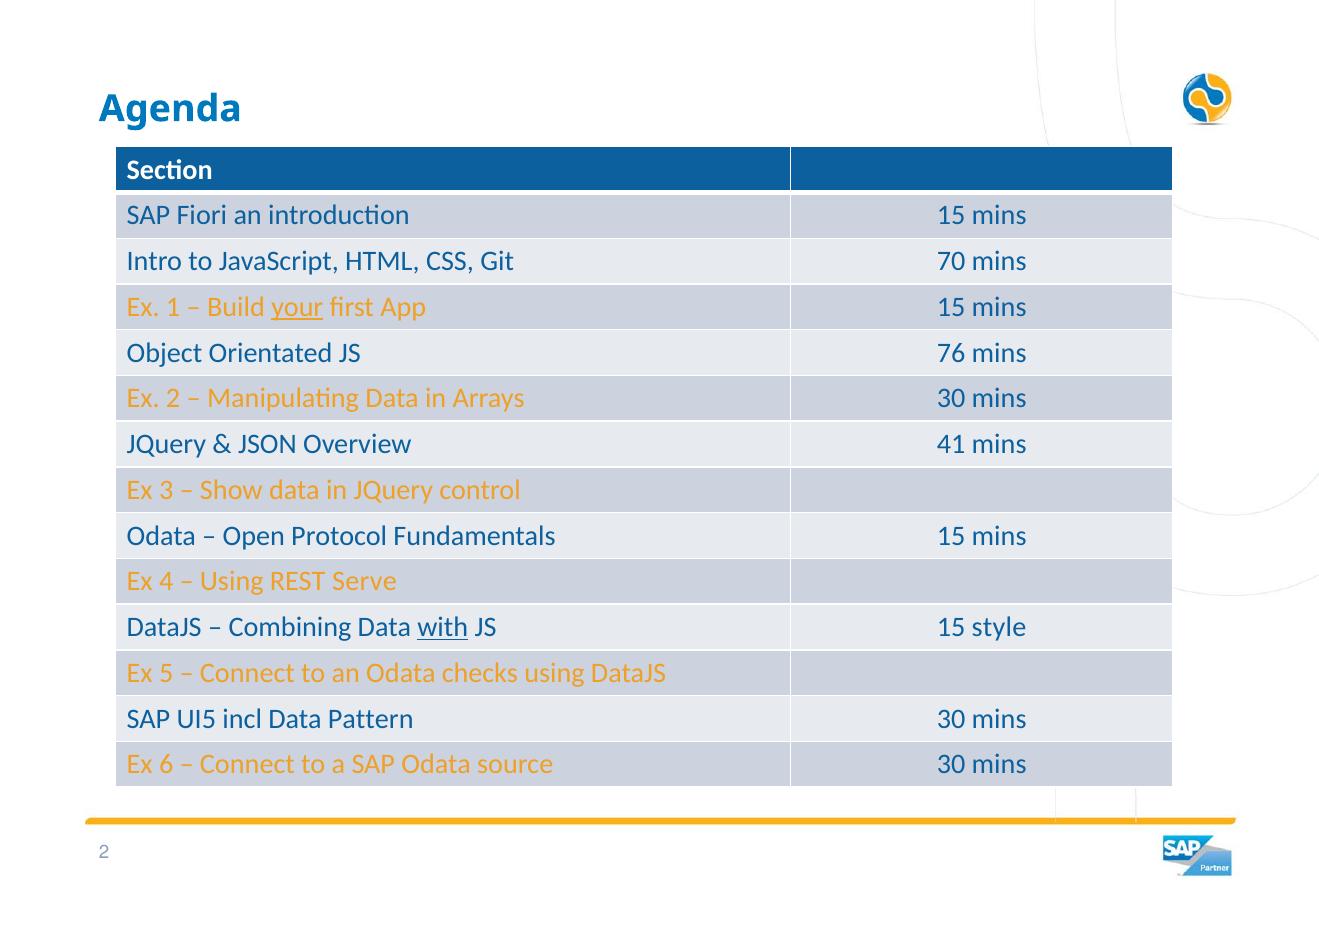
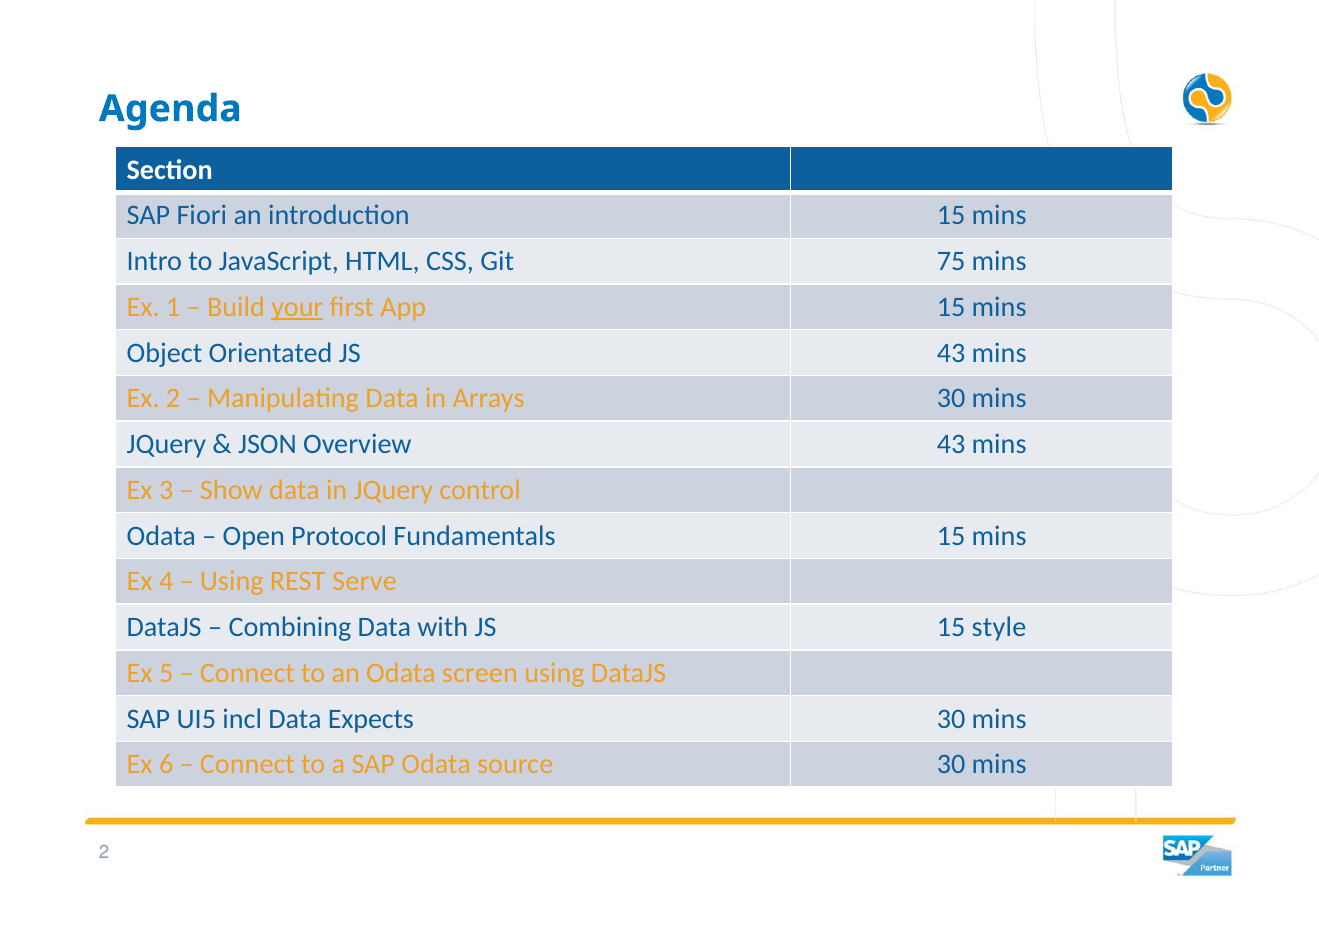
70: 70 -> 75
JS 76: 76 -> 43
Overview 41: 41 -> 43
with underline: present -> none
checks: checks -> screen
Pattern: Pattern -> Expects
